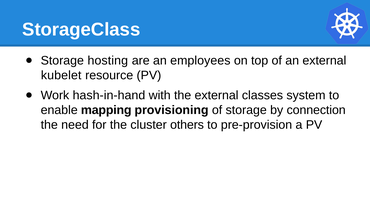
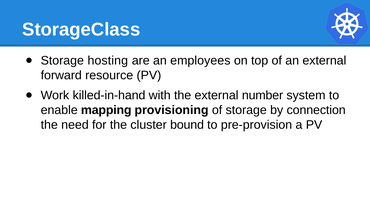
kubelet: kubelet -> forward
hash-in-hand: hash-in-hand -> killed-in-hand
classes: classes -> number
others: others -> bound
